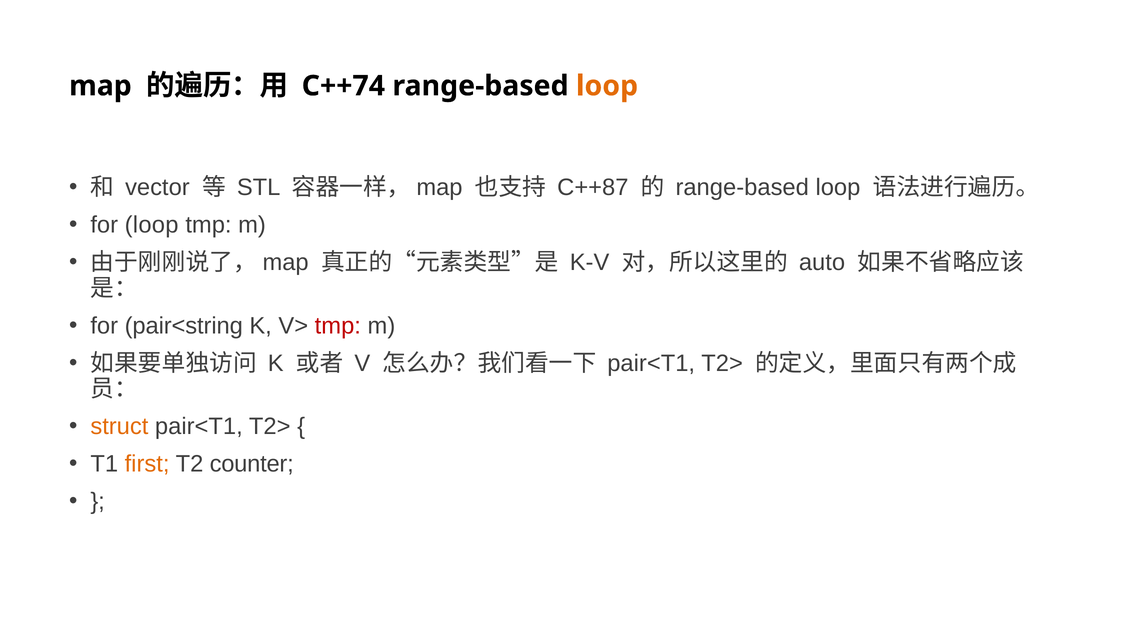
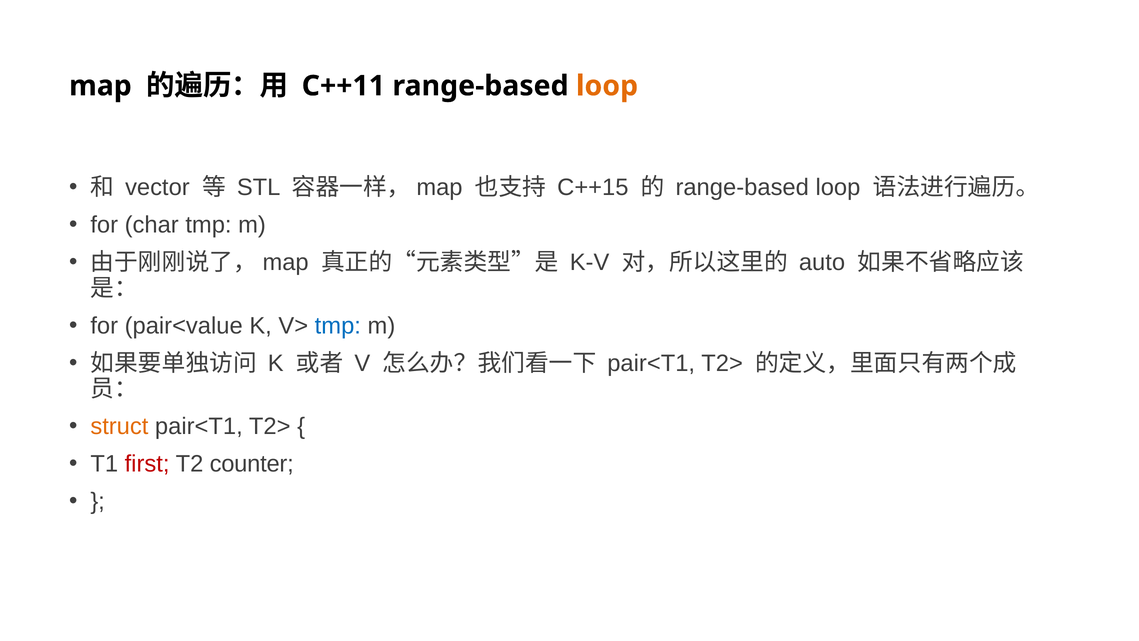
C++74: C++74 -> C++11
C++87: C++87 -> C++15
for loop: loop -> char
pair<string: pair<string -> pair<value
tmp at (338, 326) colour: red -> blue
first colour: orange -> red
